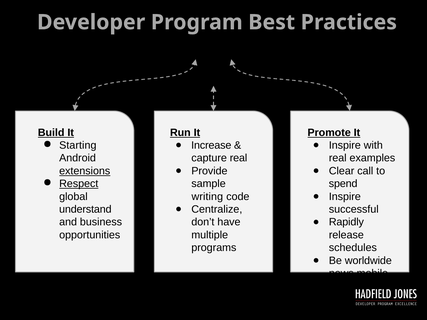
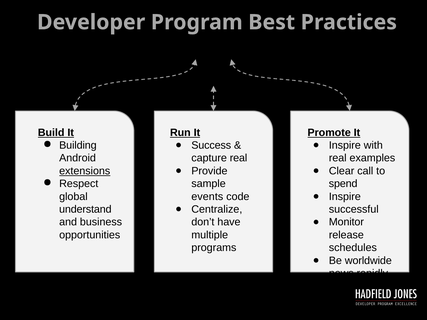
Starting: Starting -> Building
Increase: Increase -> Success
Respect underline: present -> none
writing: writing -> events
Rapidly: Rapidly -> Monitor
mobile: mobile -> rapidly
